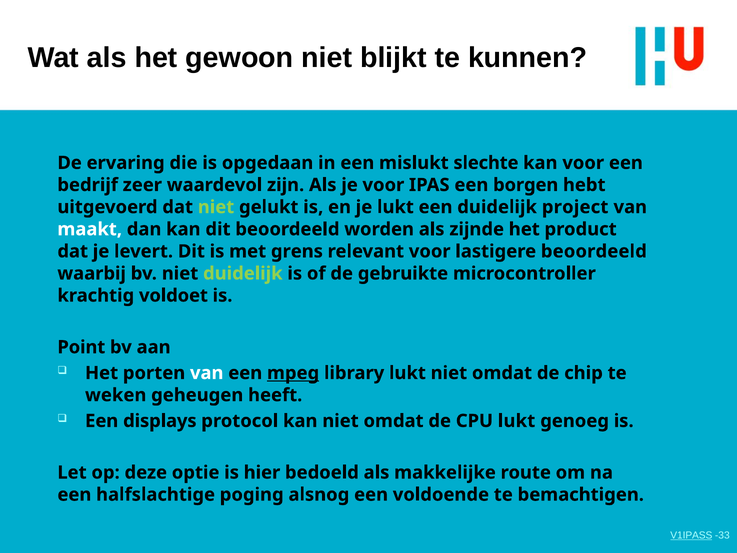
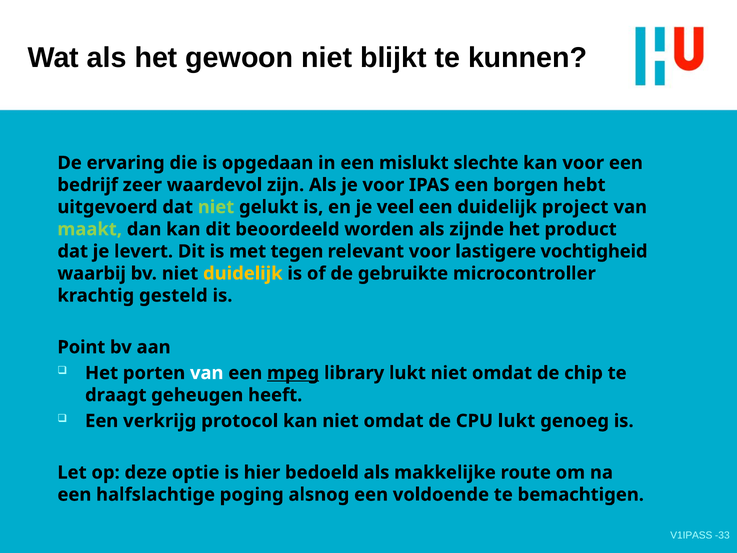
je lukt: lukt -> veel
maakt colour: white -> light green
grens: grens -> tegen
lastigere beoordeeld: beoordeeld -> vochtigheid
duidelijk at (243, 273) colour: light green -> yellow
voldoet: voldoet -> gesteld
weken: weken -> draagt
displays: displays -> verkrijg
V1IPASS underline: present -> none
